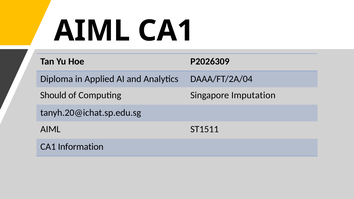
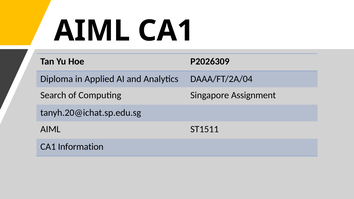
Should: Should -> Search
Imputation: Imputation -> Assignment
